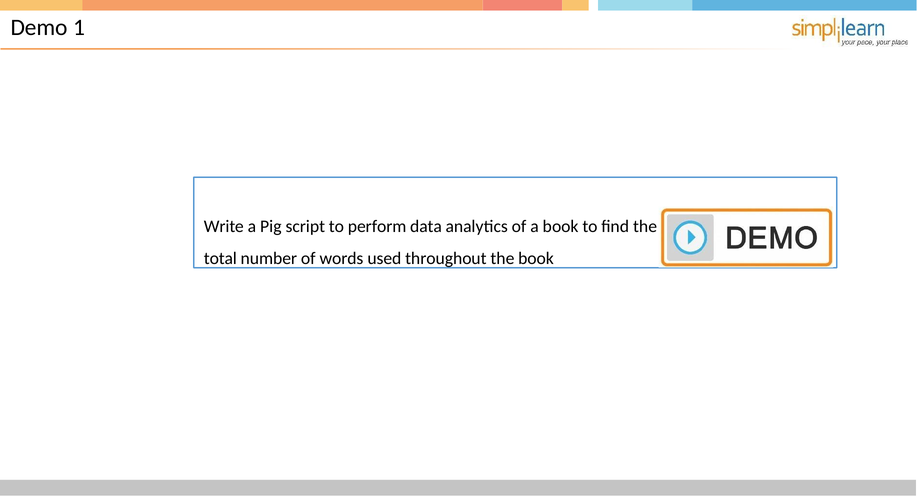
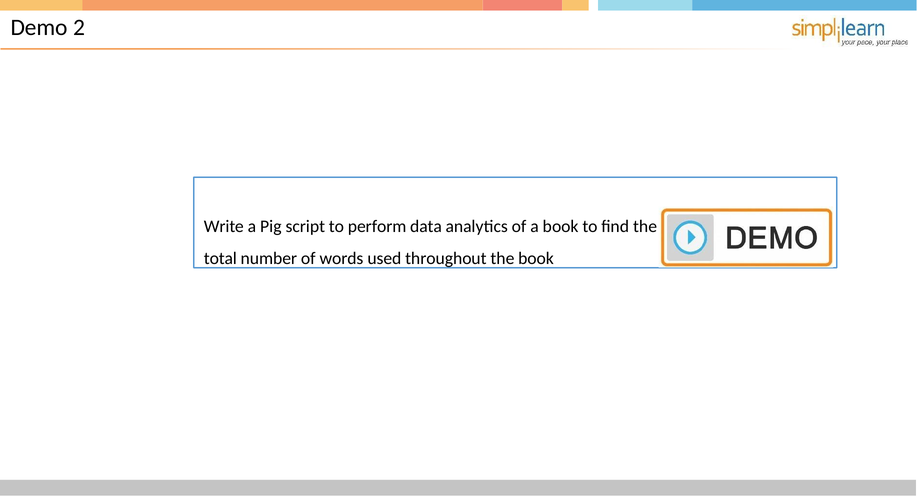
1: 1 -> 2
